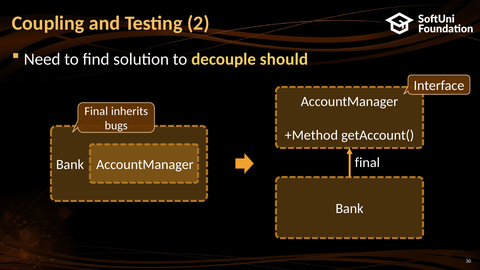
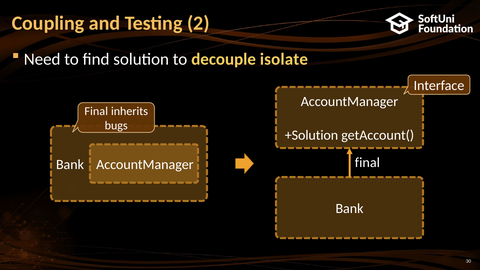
should: should -> isolate
+Method: +Method -> +Solution
